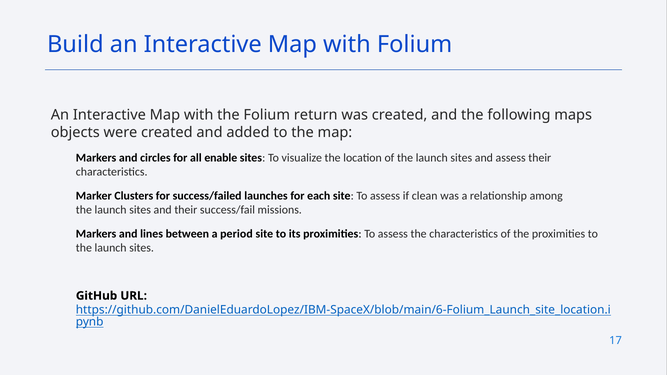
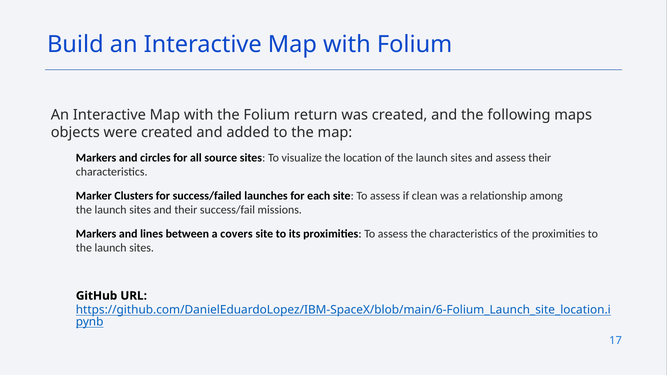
enable: enable -> source
period: period -> covers
